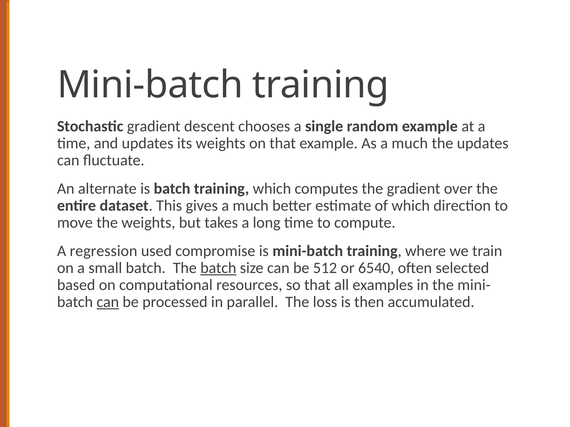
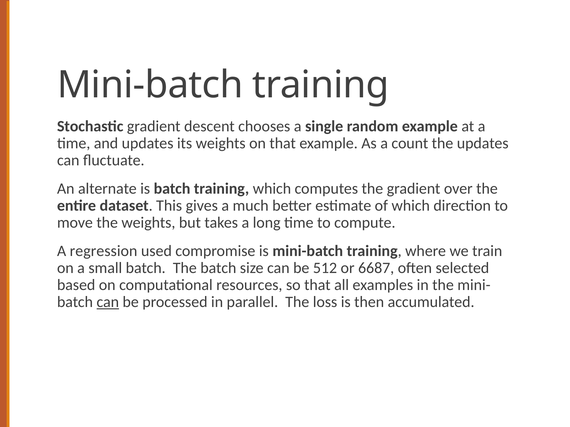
As a much: much -> count
batch at (218, 268) underline: present -> none
6540: 6540 -> 6687
